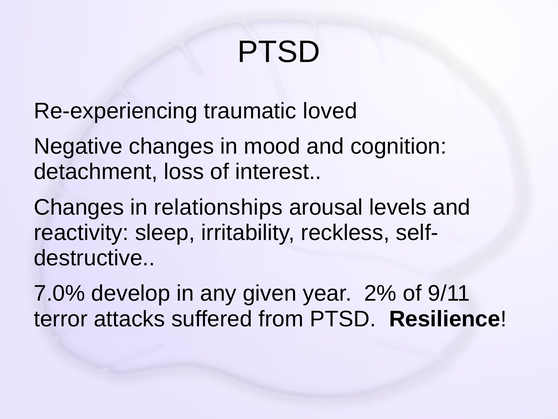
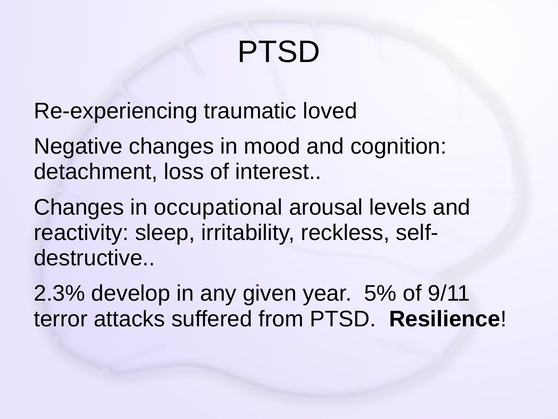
relationships: relationships -> occupational
7.0%: 7.0% -> 2.3%
2%: 2% -> 5%
